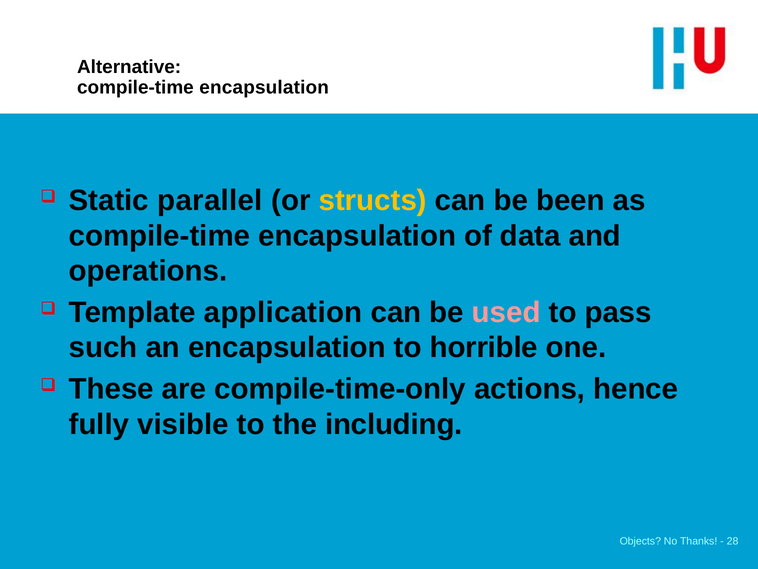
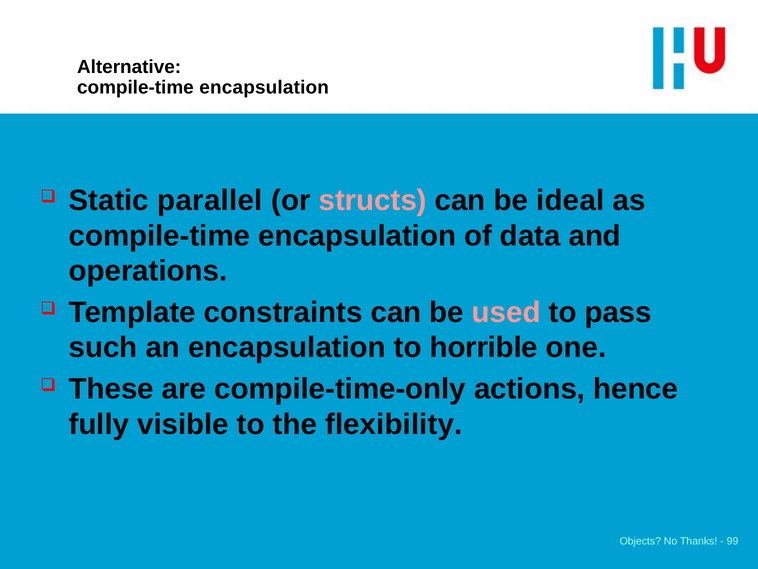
structs colour: yellow -> pink
been: been -> ideal
application: application -> constraints
including: including -> flexibility
28: 28 -> 99
